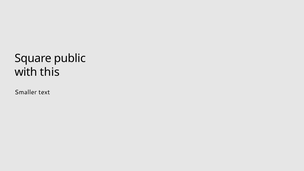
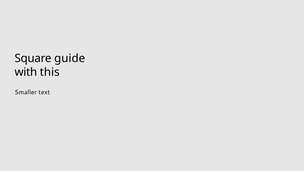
public: public -> guide
